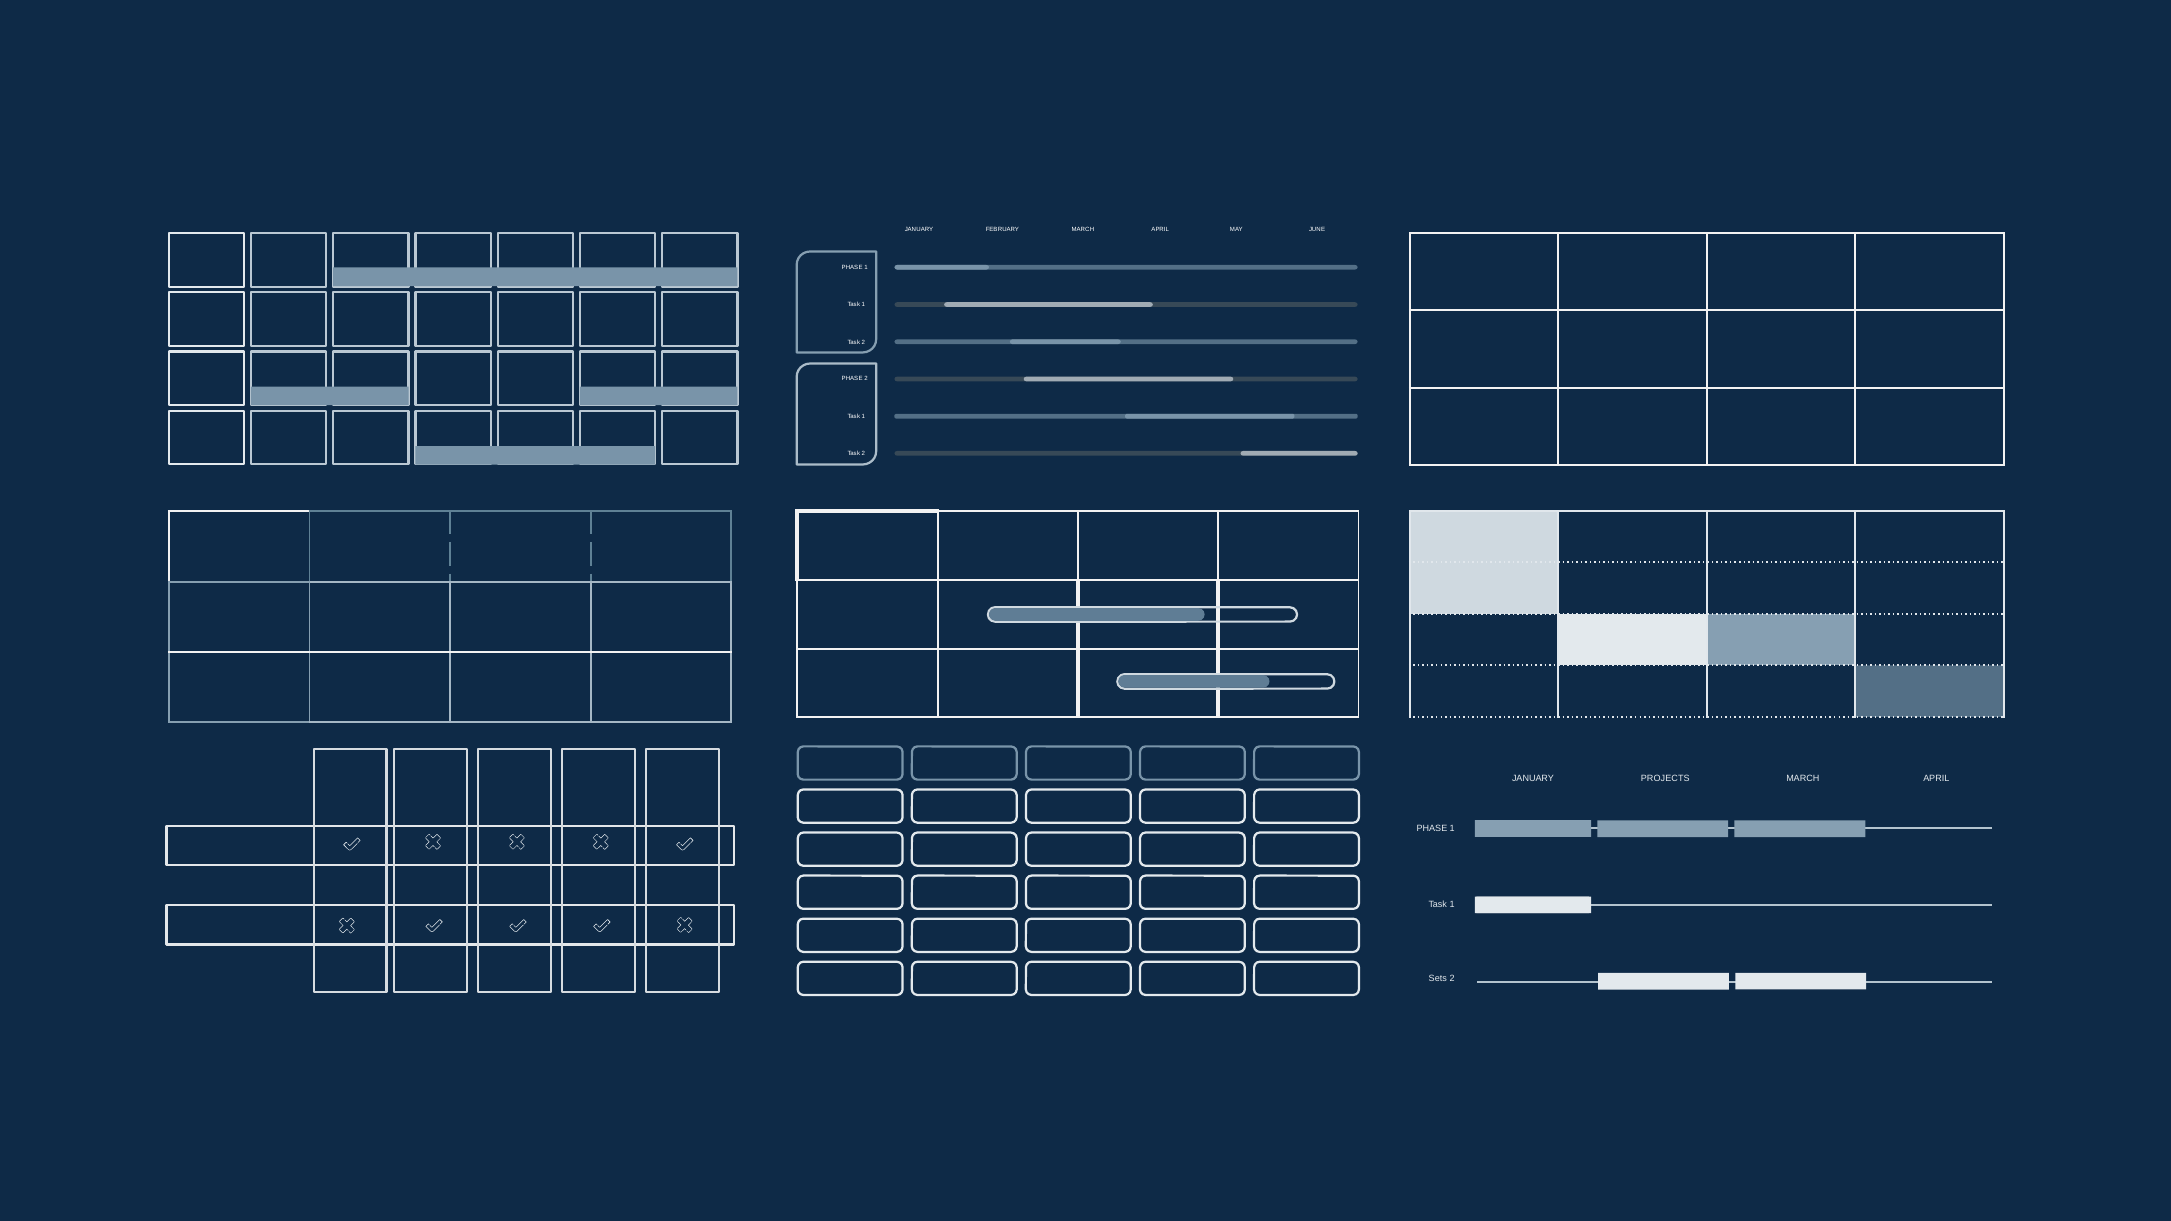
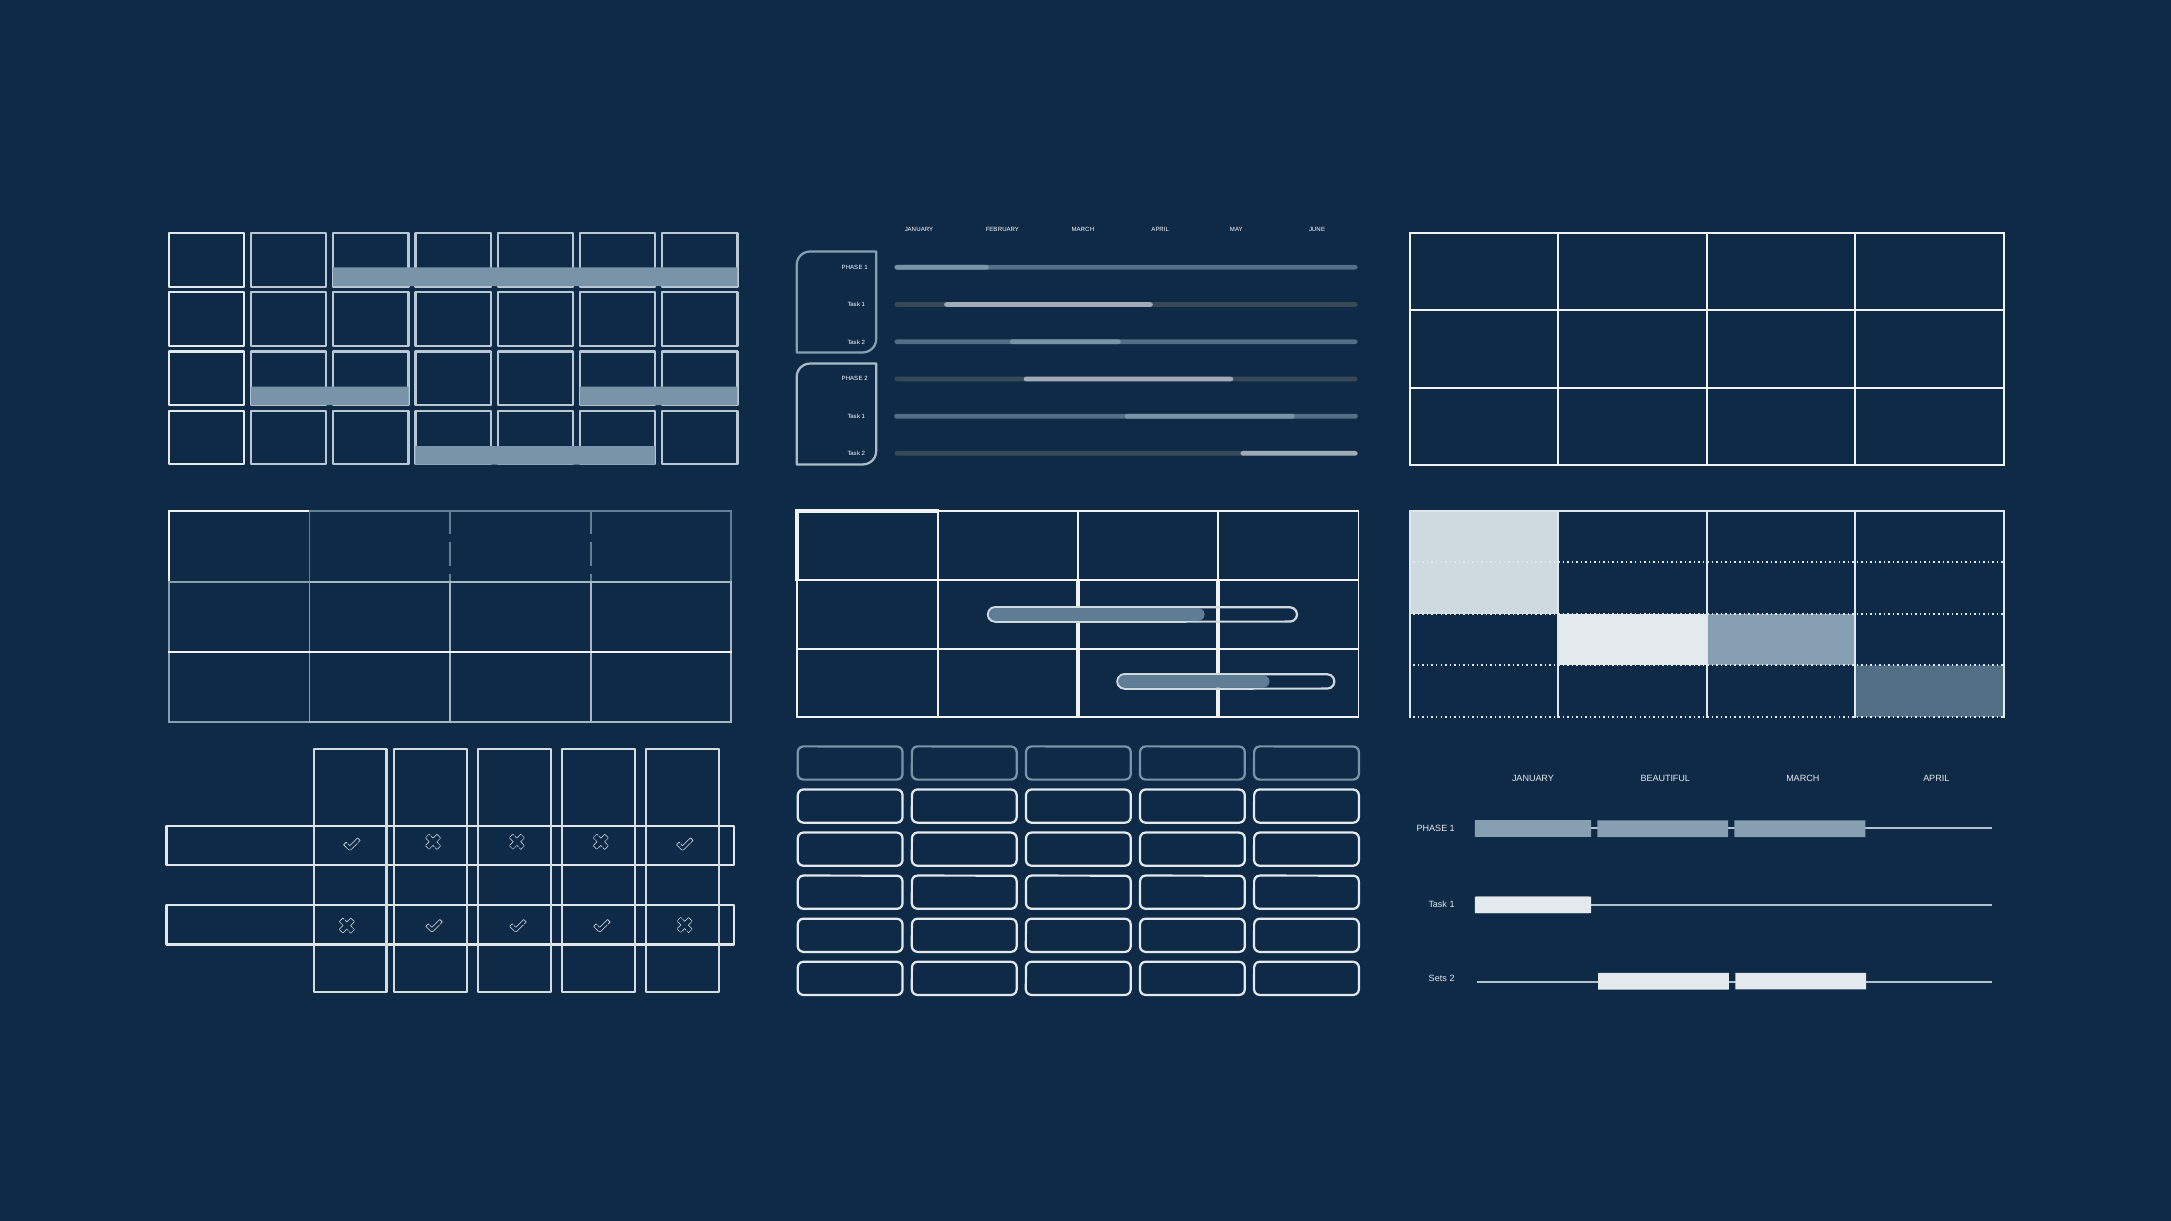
PROJECTS: PROJECTS -> BEAUTIFUL
